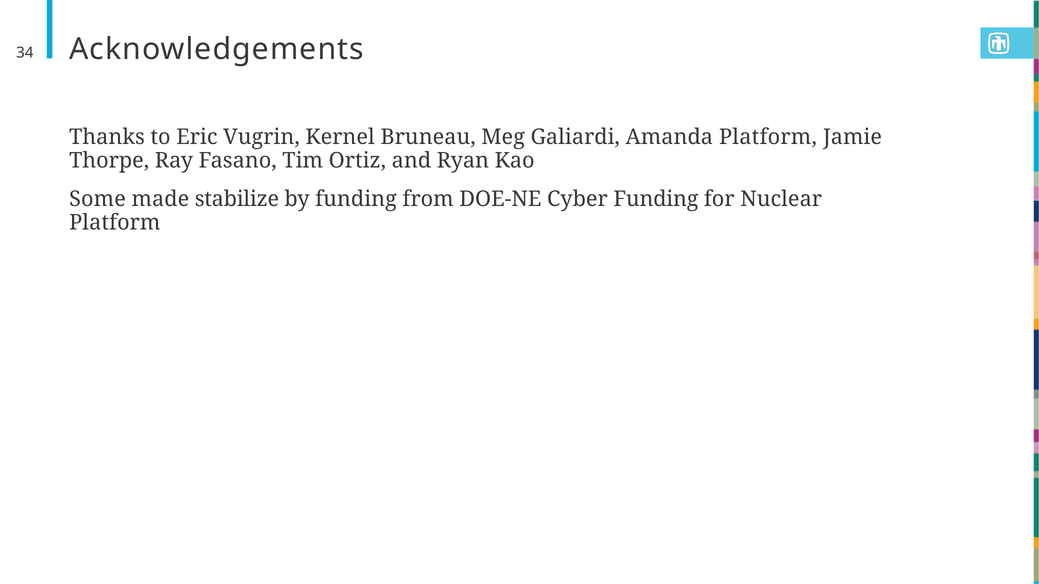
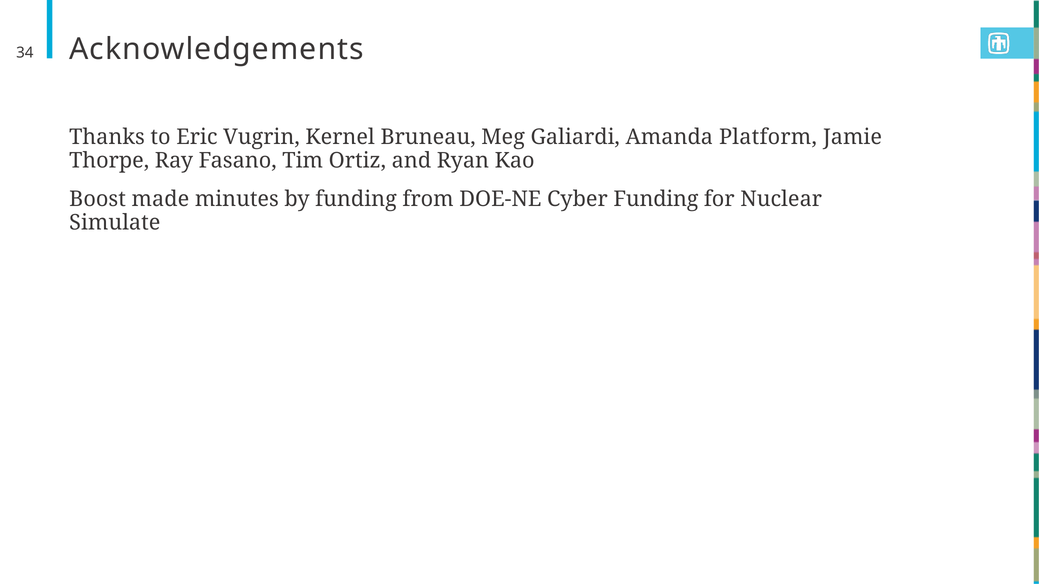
Some: Some -> Boost
stabilize: stabilize -> minutes
Platform at (115, 223): Platform -> Simulate
